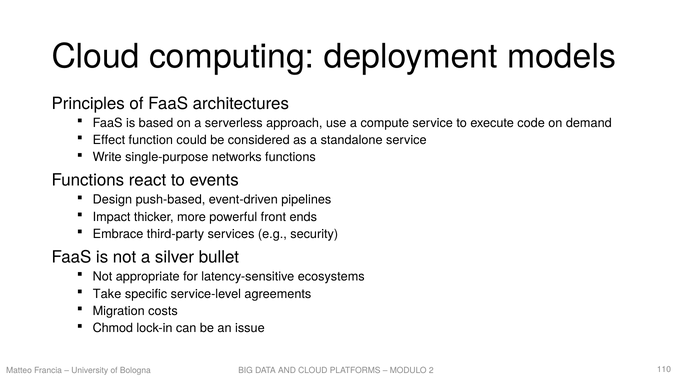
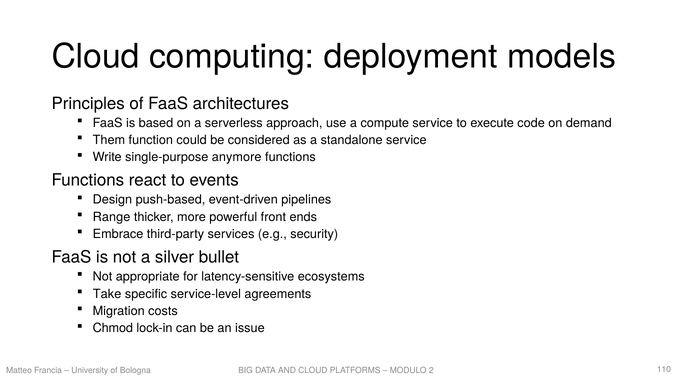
Effect: Effect -> Them
networks: networks -> anymore
Impact: Impact -> Range
